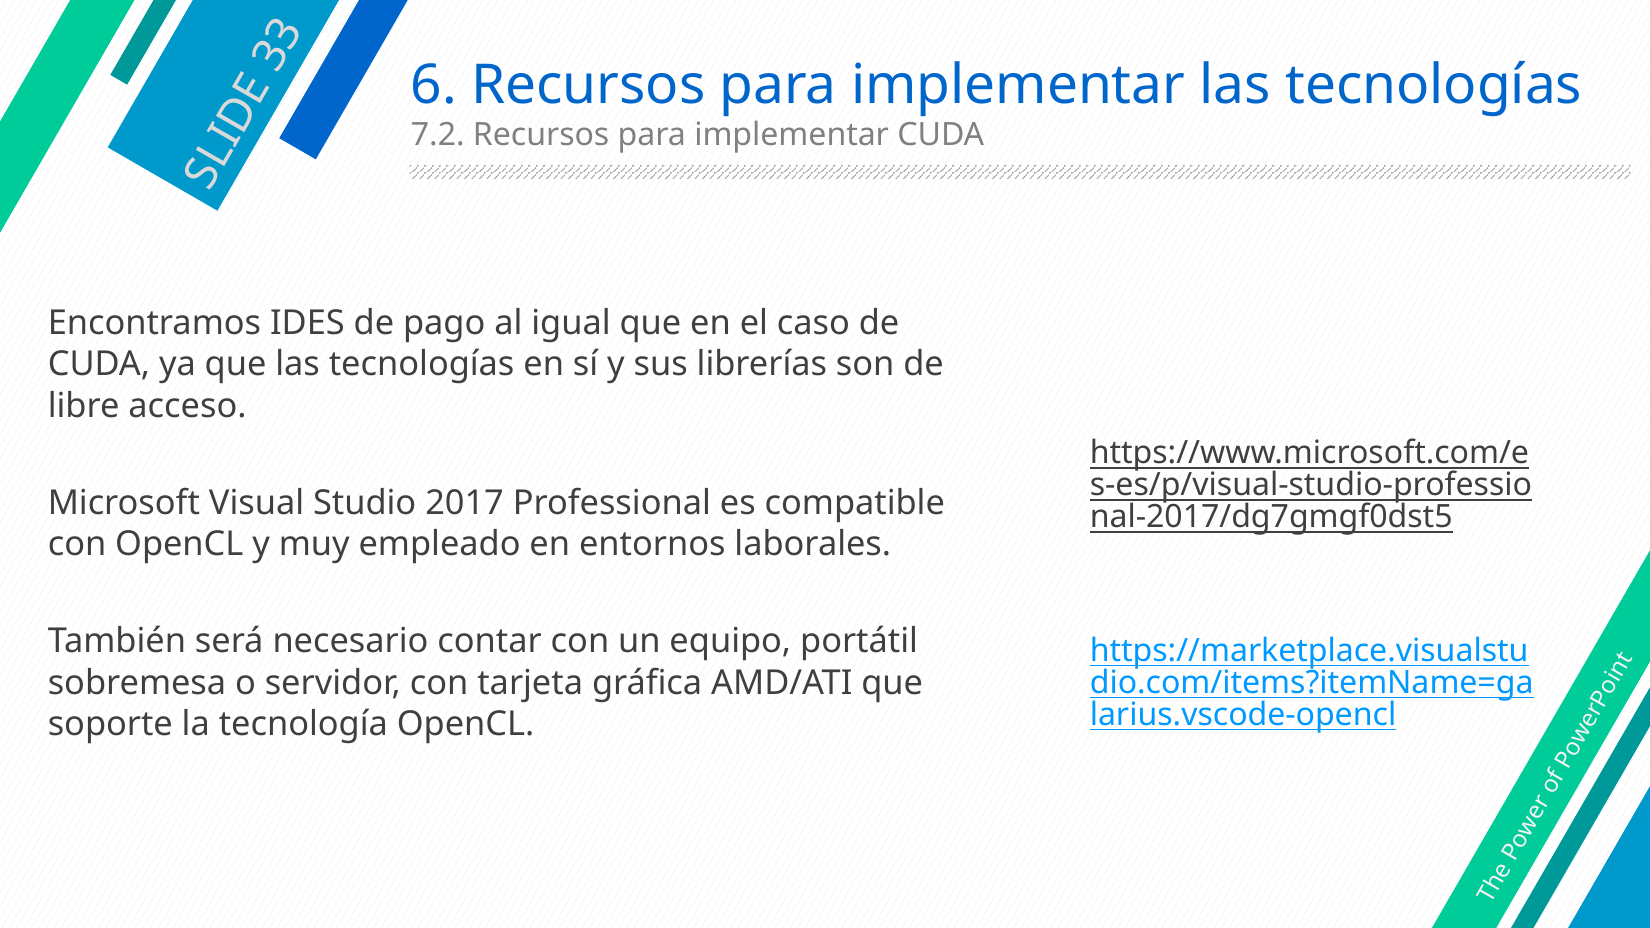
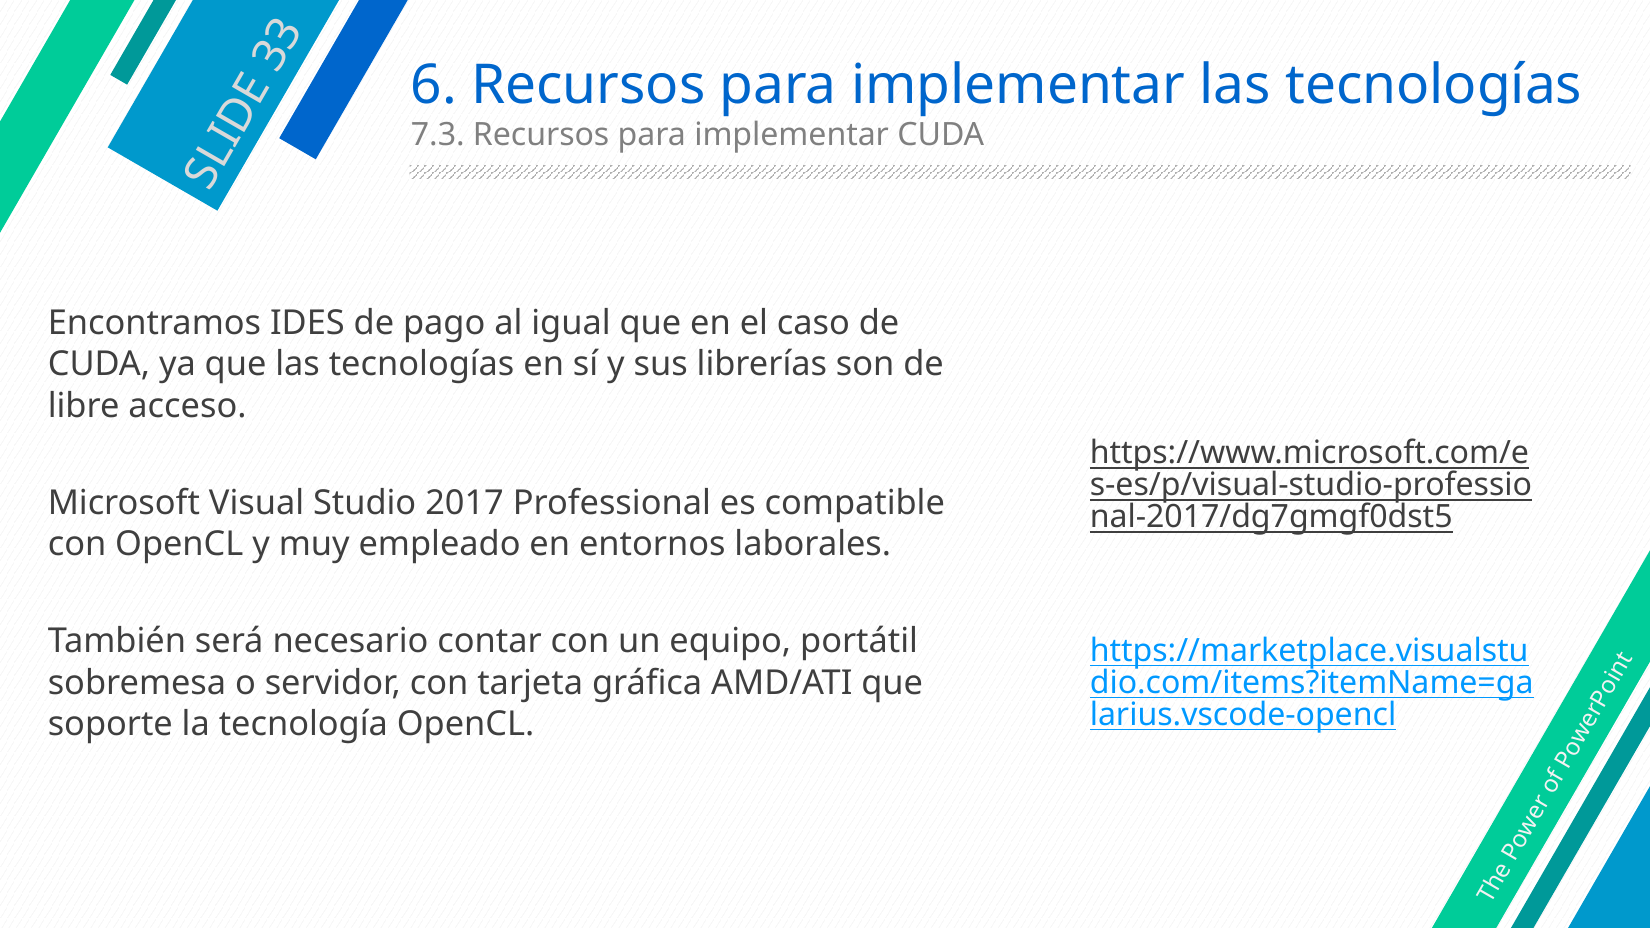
7.2: 7.2 -> 7.3
